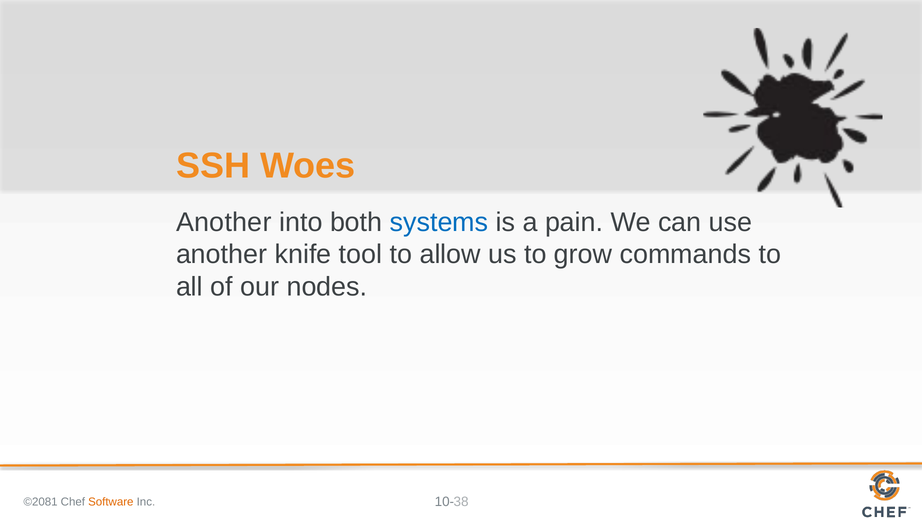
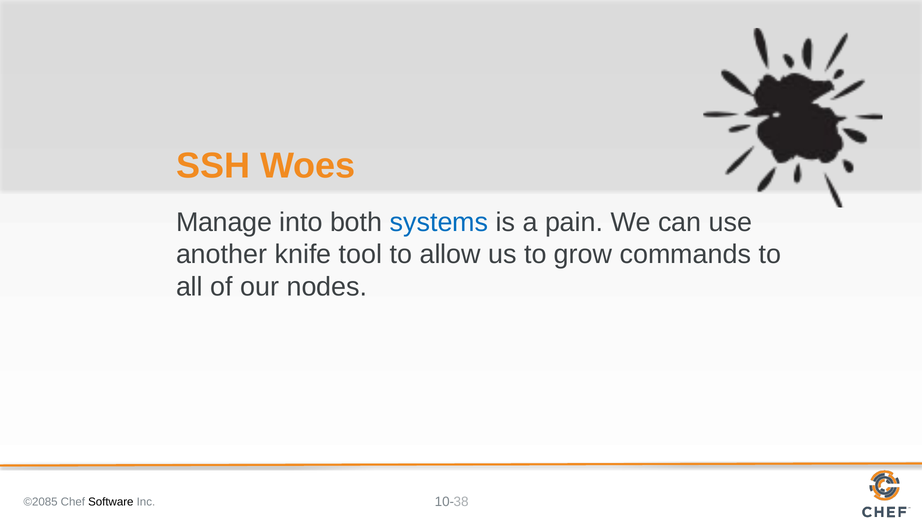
Another at (224, 222): Another -> Manage
©2081: ©2081 -> ©2085
Software colour: orange -> black
